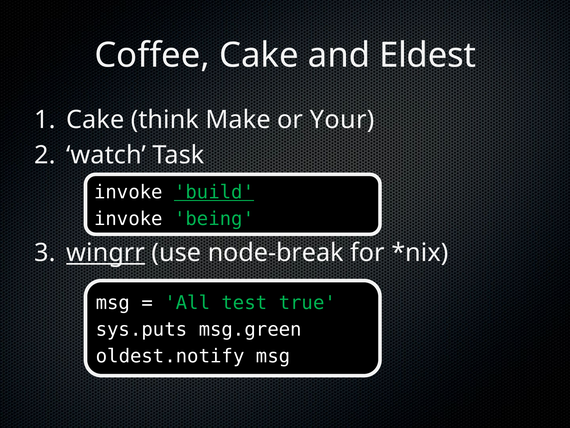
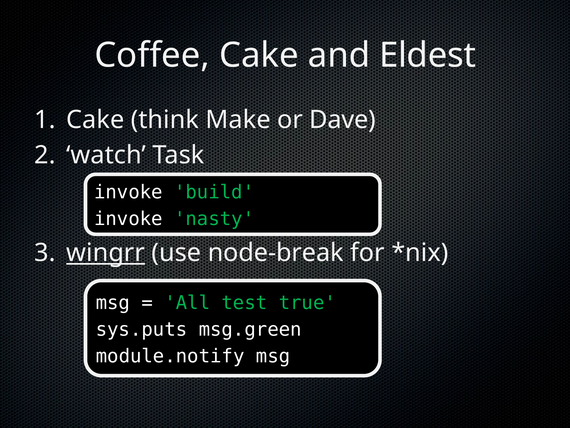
Your: Your -> Dave
build underline: present -> none
being: being -> nasty
oldest.notify: oldest.notify -> module.notify
